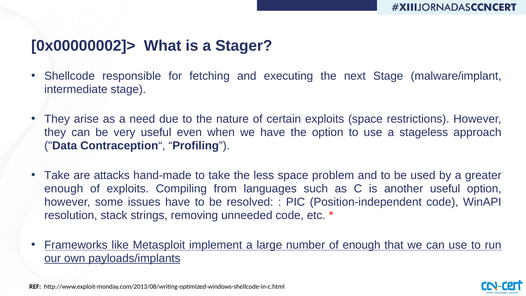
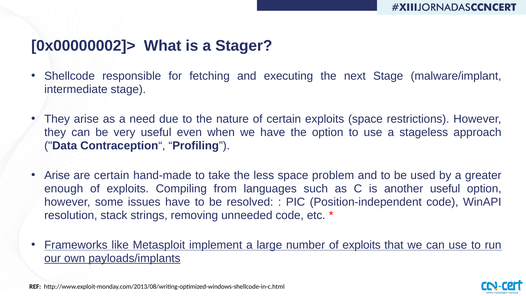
Take at (57, 175): Take -> Arise
are attacks: attacks -> certain
number of enough: enough -> exploits
